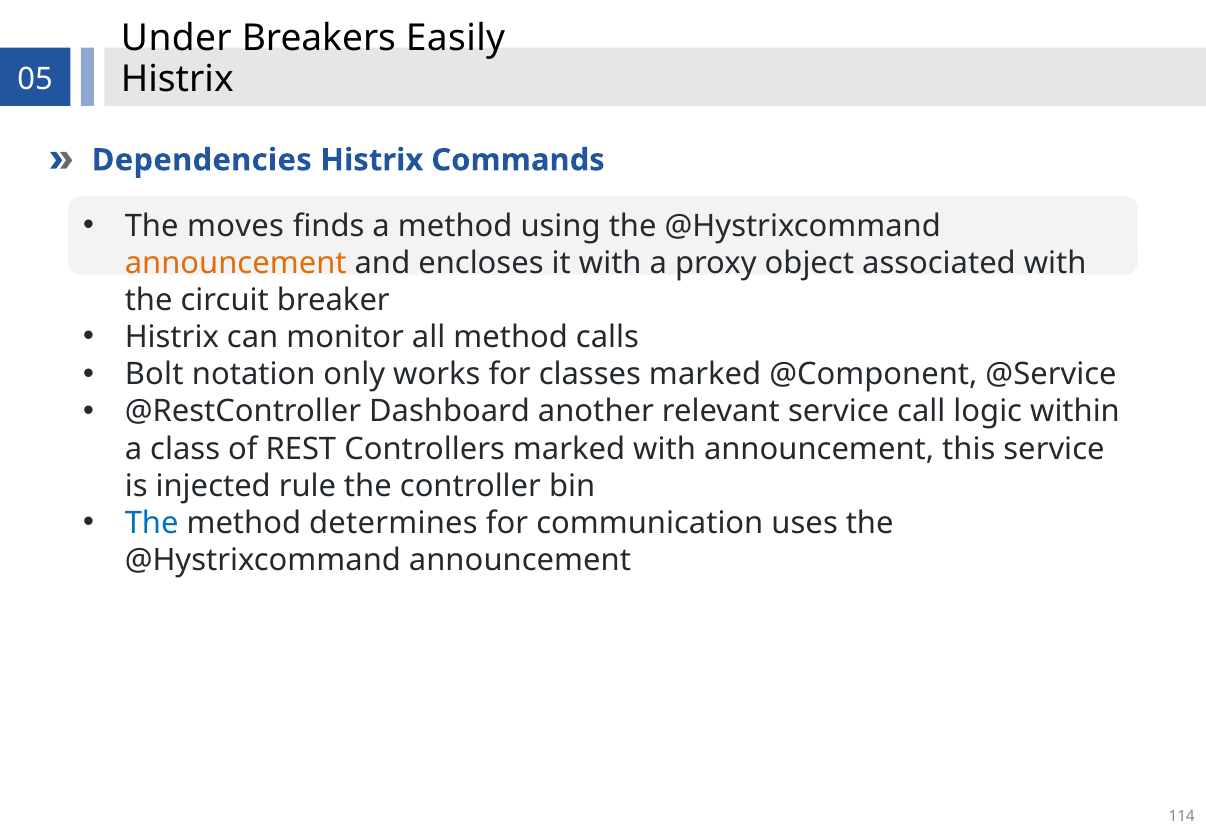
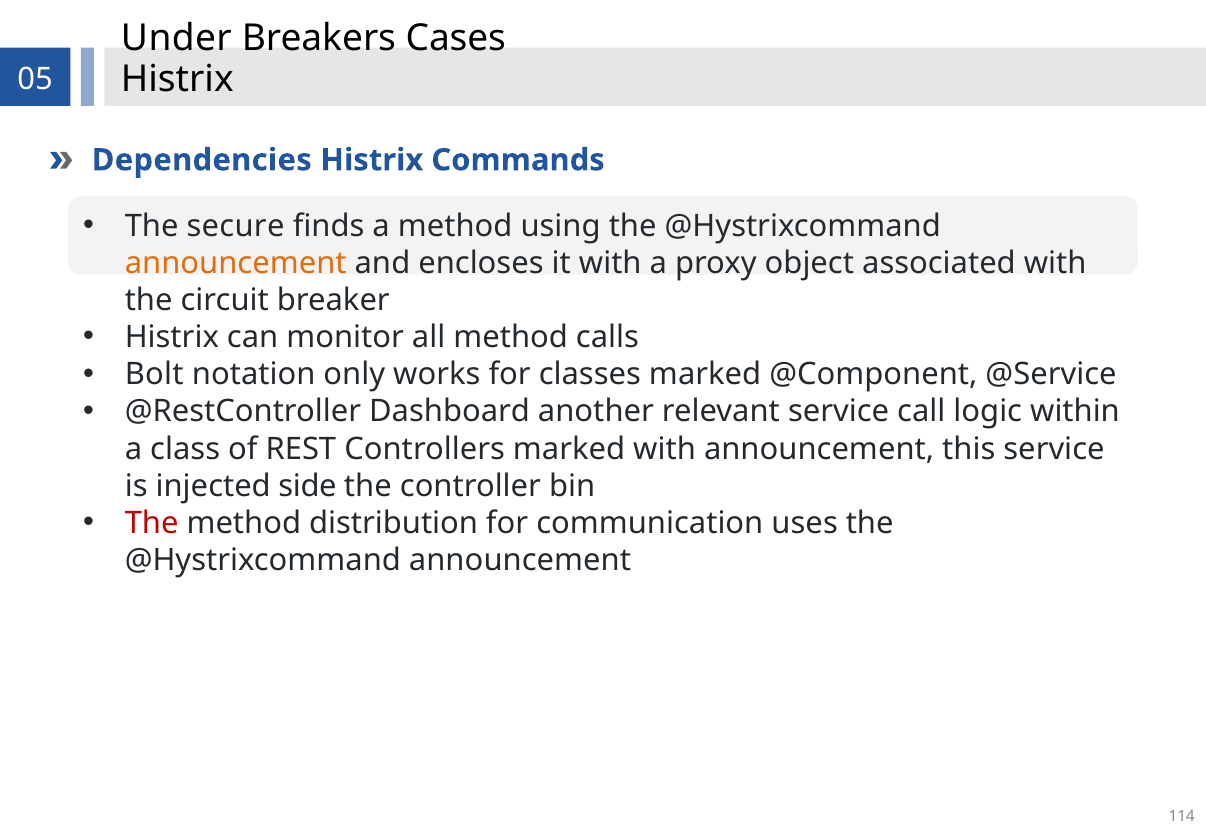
Easily: Easily -> Cases
moves: moves -> secure
rule: rule -> side
The at (152, 523) colour: blue -> red
determines: determines -> distribution
